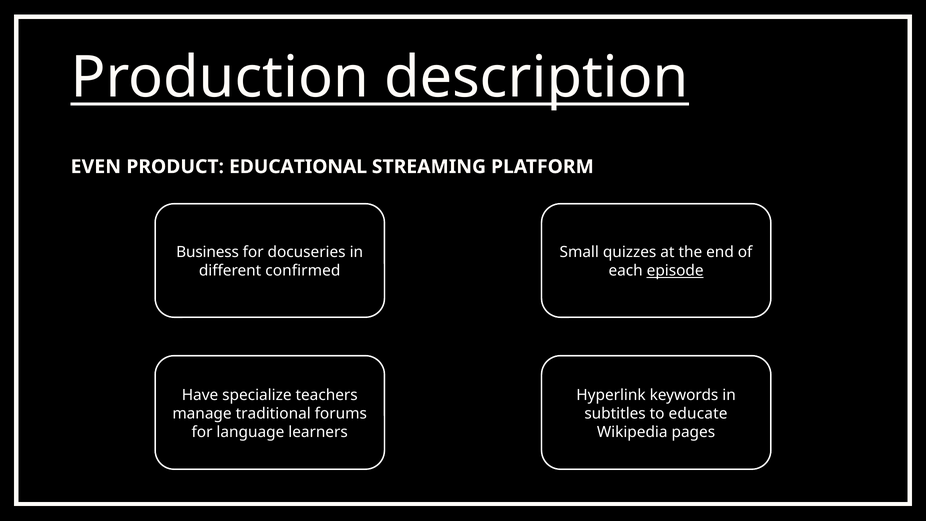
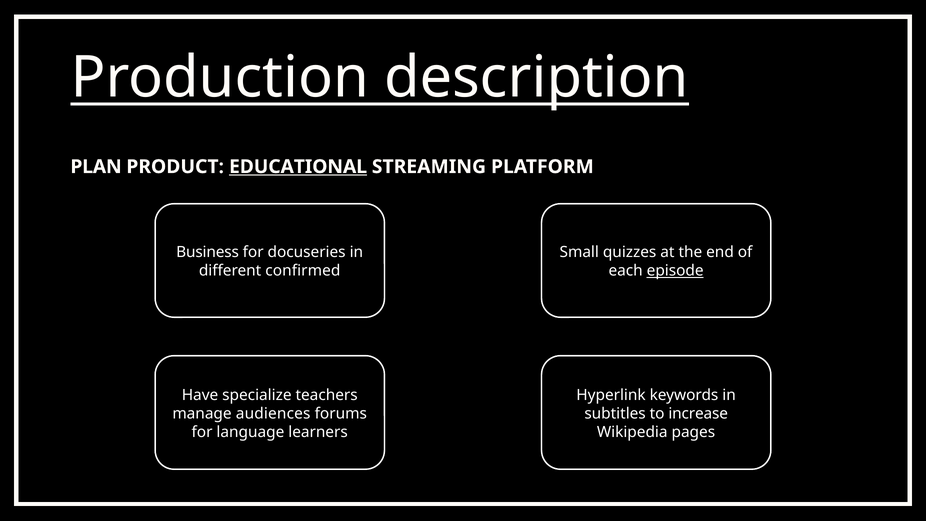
EVEN: EVEN -> PLAN
EDUCATIONAL underline: none -> present
traditional: traditional -> audiences
educate: educate -> increase
